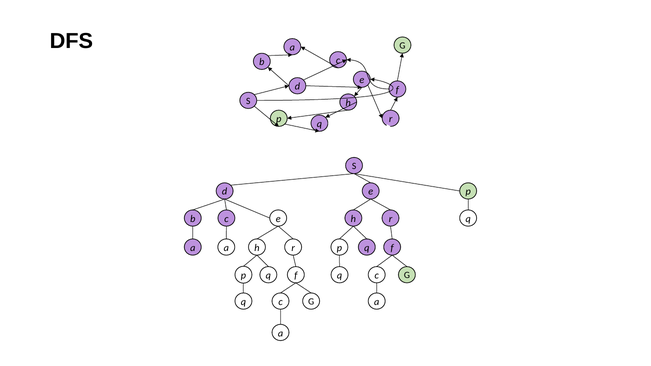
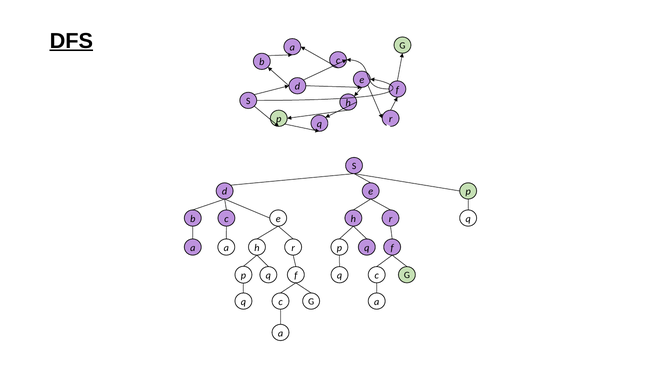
DFS underline: none -> present
